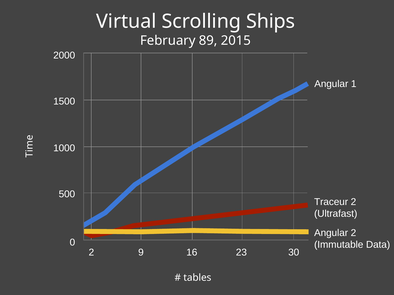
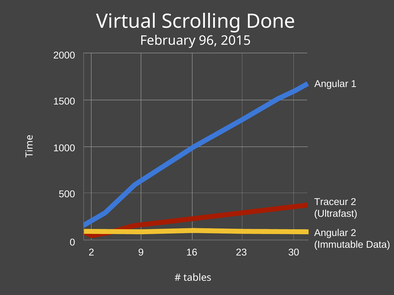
Ships: Ships -> Done
89: 89 -> 96
